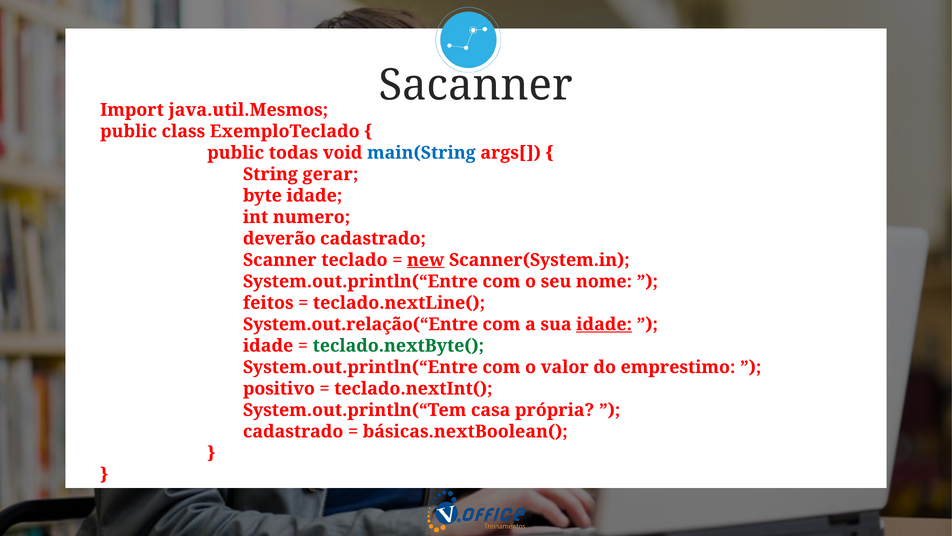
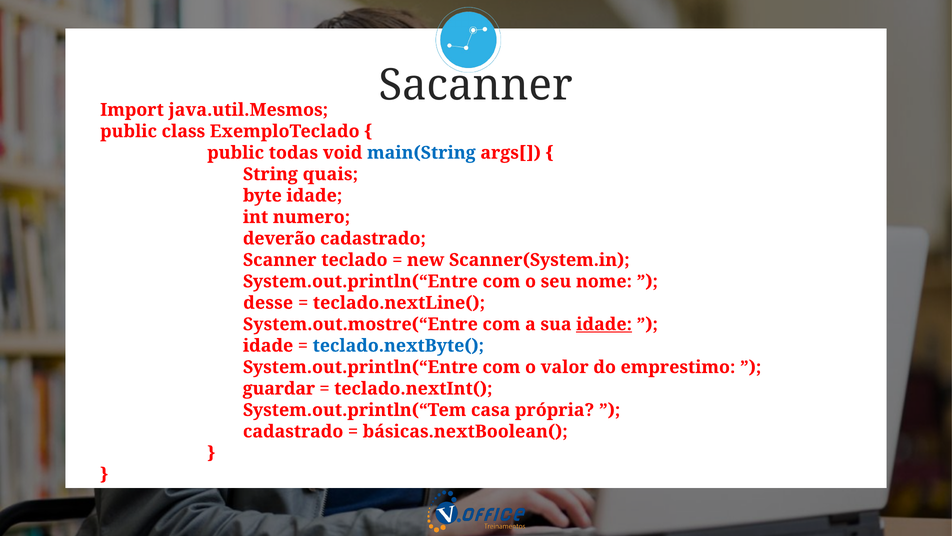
gerar: gerar -> quais
new underline: present -> none
feitos: feitos -> desse
System.out.relação(“Entre: System.out.relação(“Entre -> System.out.mostre(“Entre
teclado.nextByte( colour: green -> blue
positivo: positivo -> guardar
